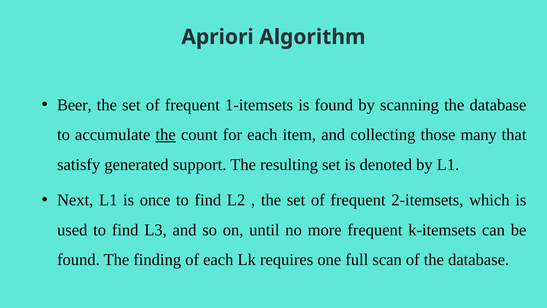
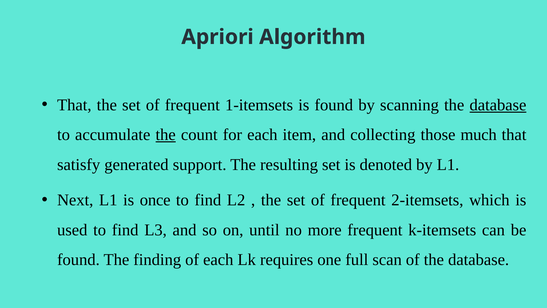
Beer at (74, 105): Beer -> That
database at (498, 105) underline: none -> present
many: many -> much
